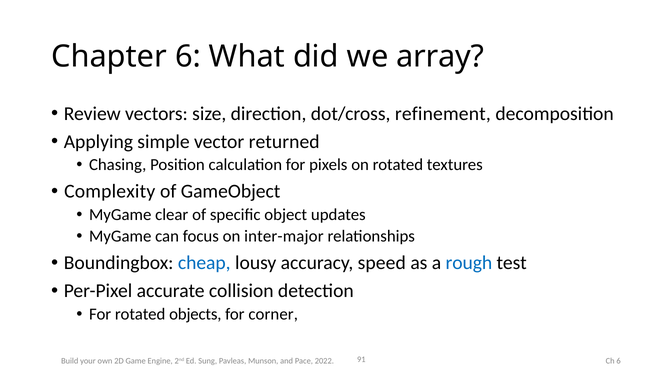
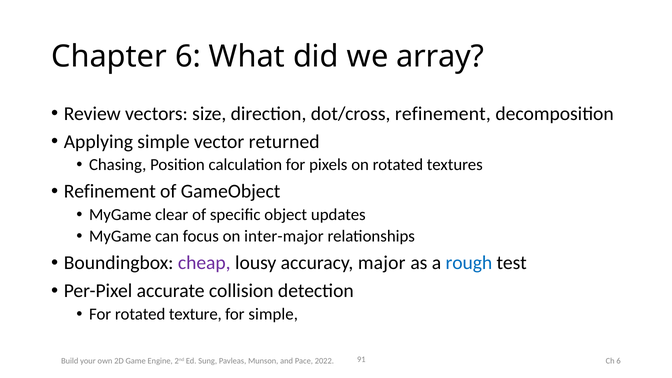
Complexity at (110, 191): Complexity -> Refinement
cheap colour: blue -> purple
speed: speed -> major
objects: objects -> texture
for corner: corner -> simple
